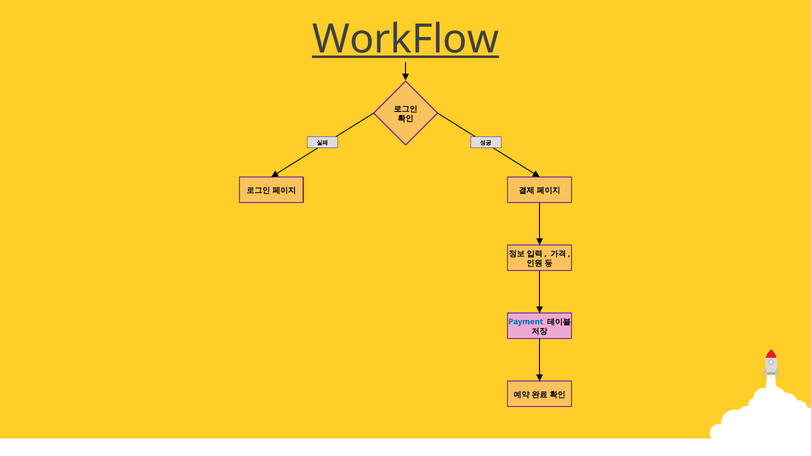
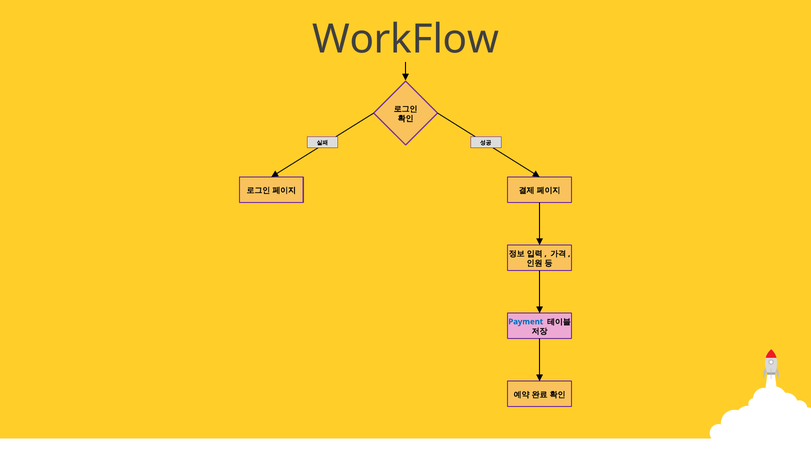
WorkFlow underline: present -> none
